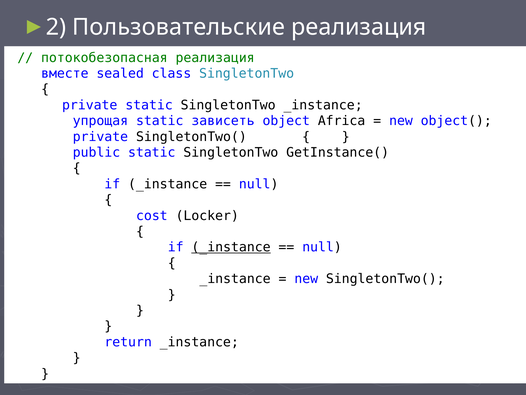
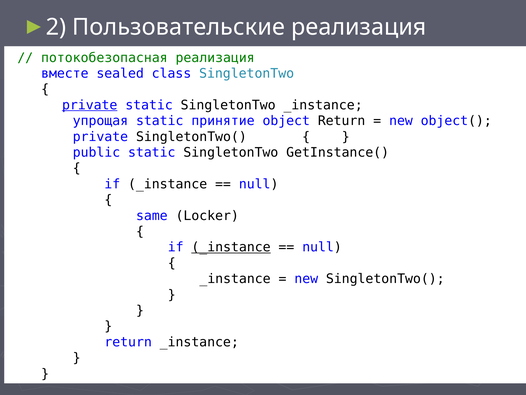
private at (90, 105) underline: none -> present
зависеть: зависеть -> принятие
object Africa: Africa -> Return
cost: cost -> same
